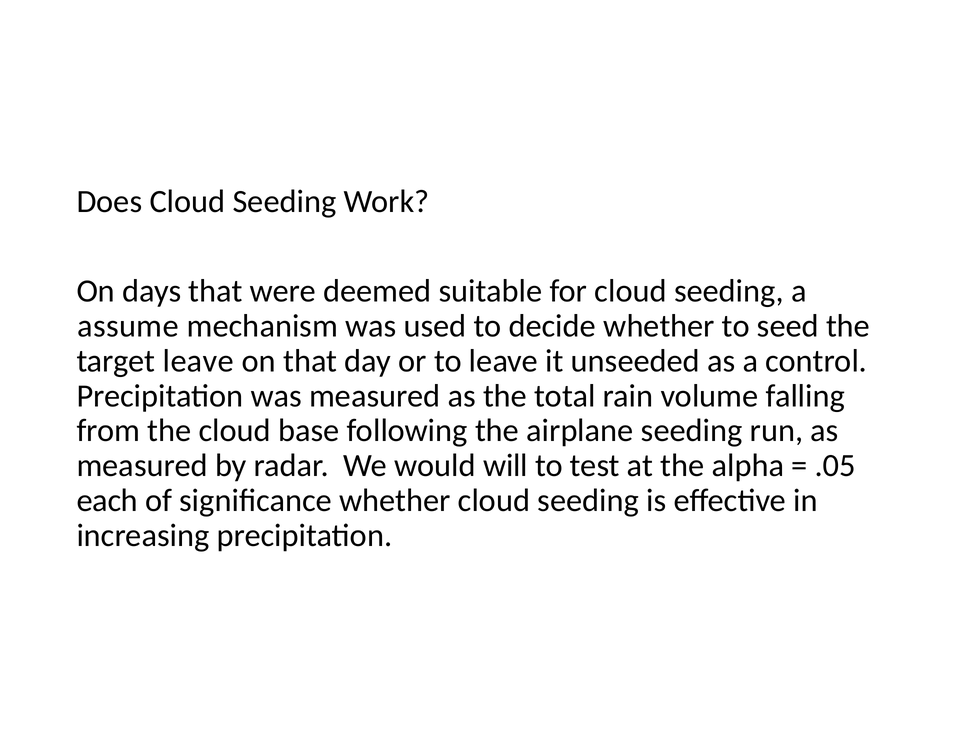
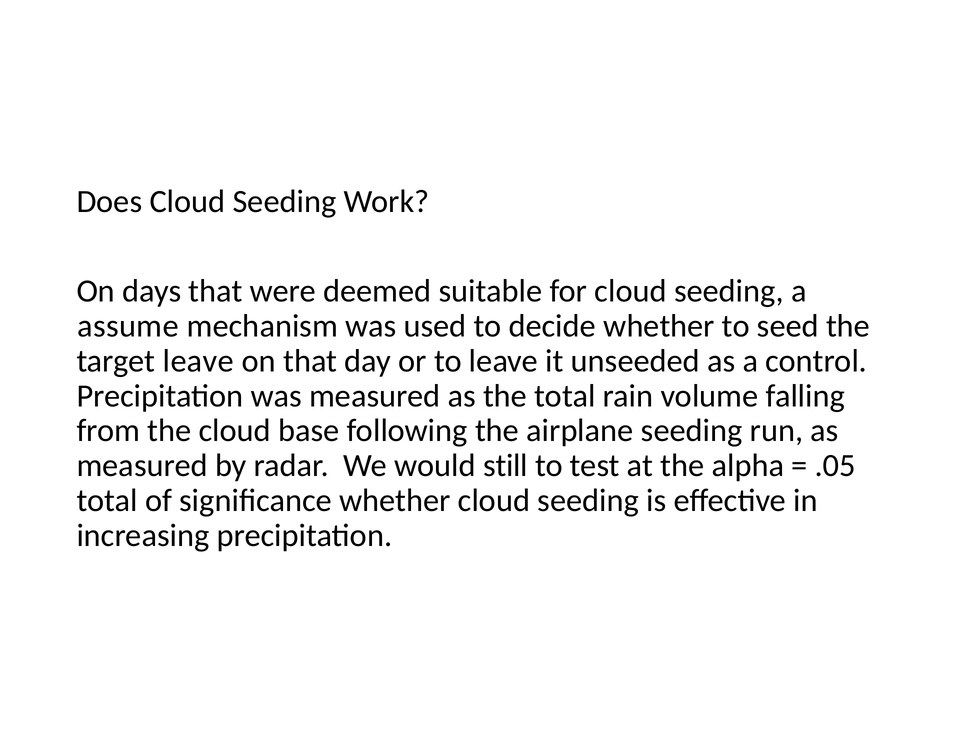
will: will -> still
each at (107, 501): each -> total
